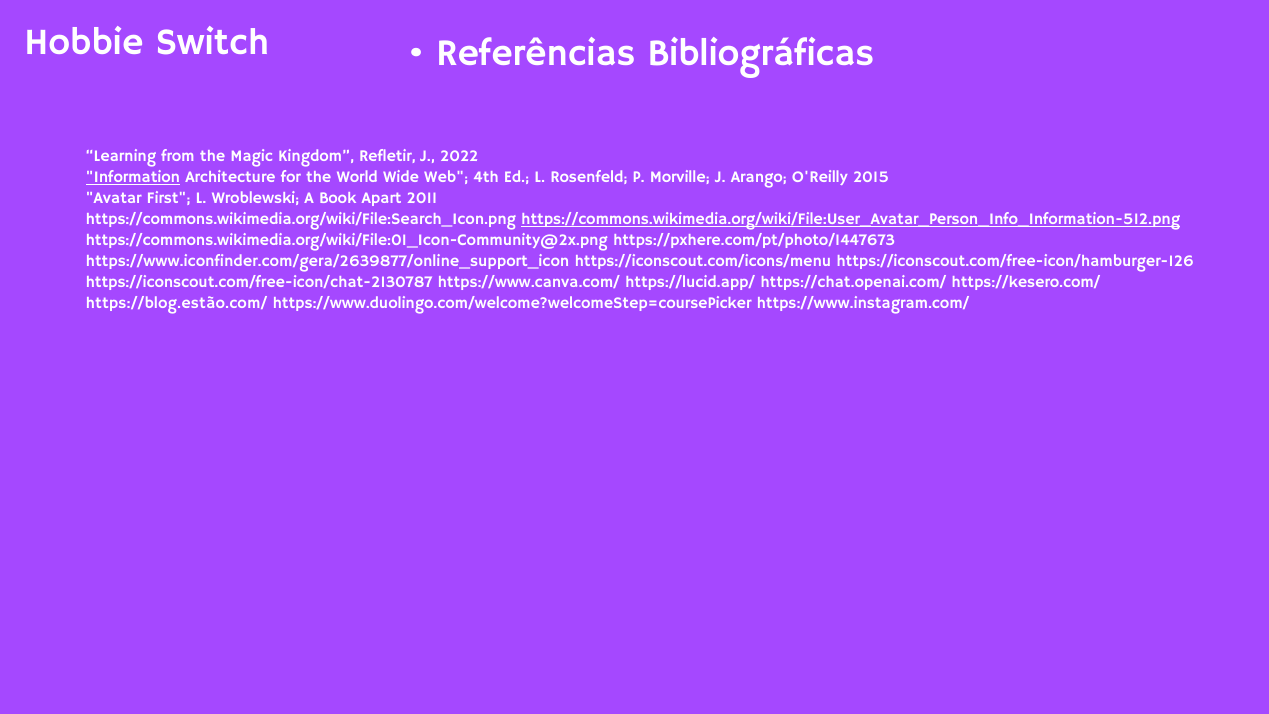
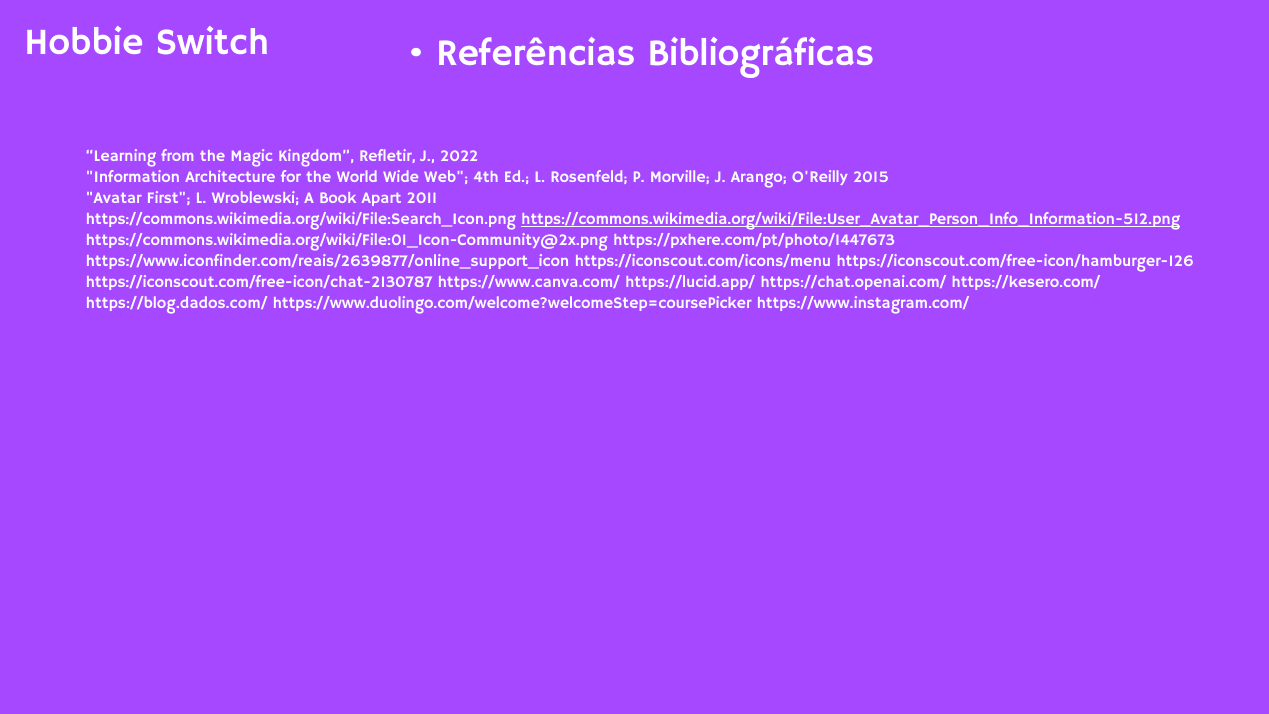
Information underline: present -> none
https://www.iconfinder.com/gera/2639877/online_support_icon: https://www.iconfinder.com/gera/2639877/online_support_icon -> https://www.iconfinder.com/reais/2639877/online_support_icon
https://blog.estão.com/: https://blog.estão.com/ -> https://blog.dados.com/
